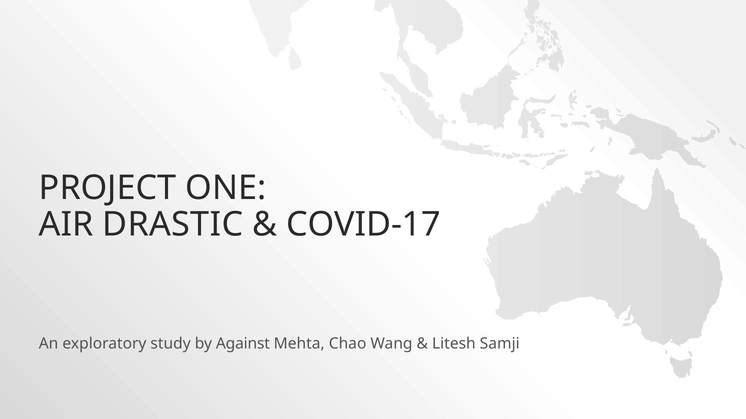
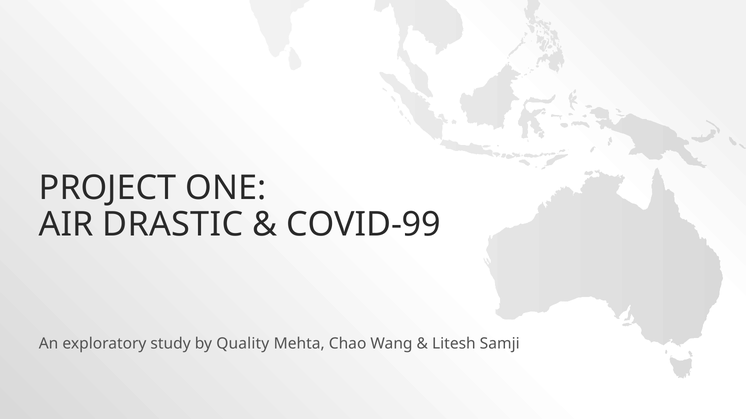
COVID-17: COVID-17 -> COVID-99
Against: Against -> Quality
